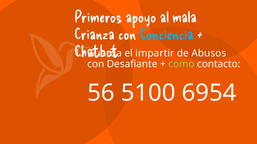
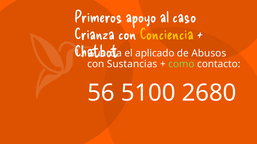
mala: mala -> caso
Conciencia colour: light blue -> yellow
impartir: impartir -> aplicado
Desafiante: Desafiante -> Sustancias
6954: 6954 -> 2680
